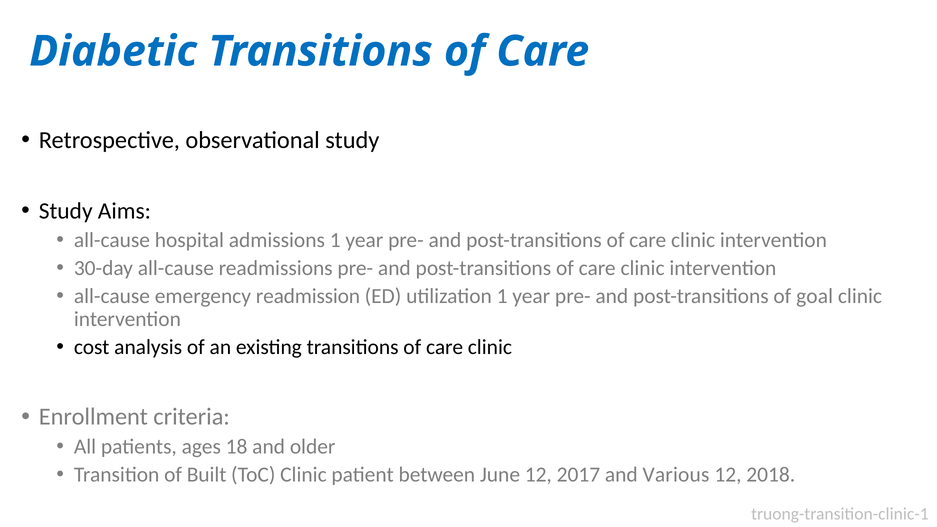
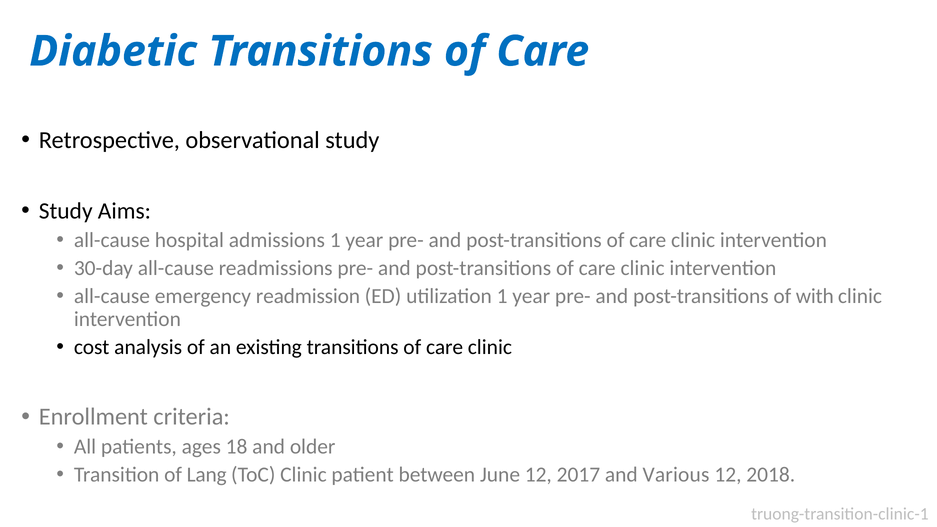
goal: goal -> with
Built: Built -> Lang
